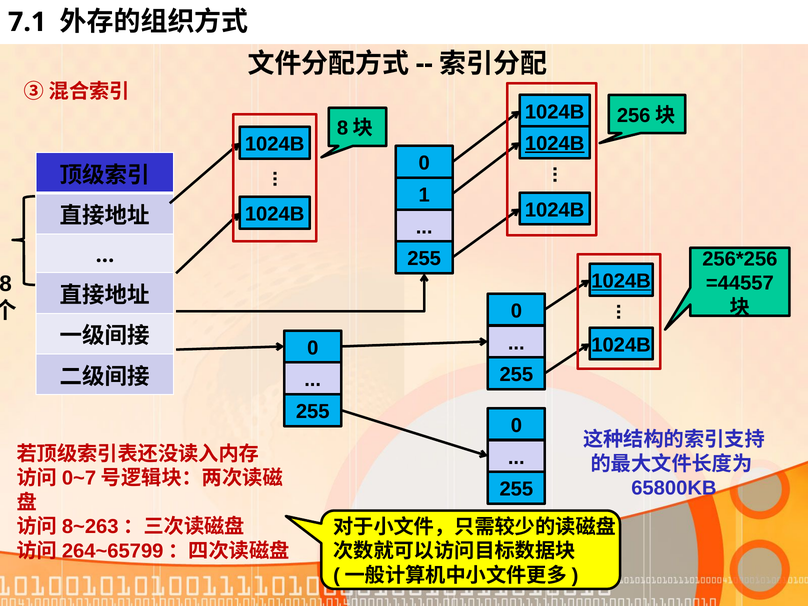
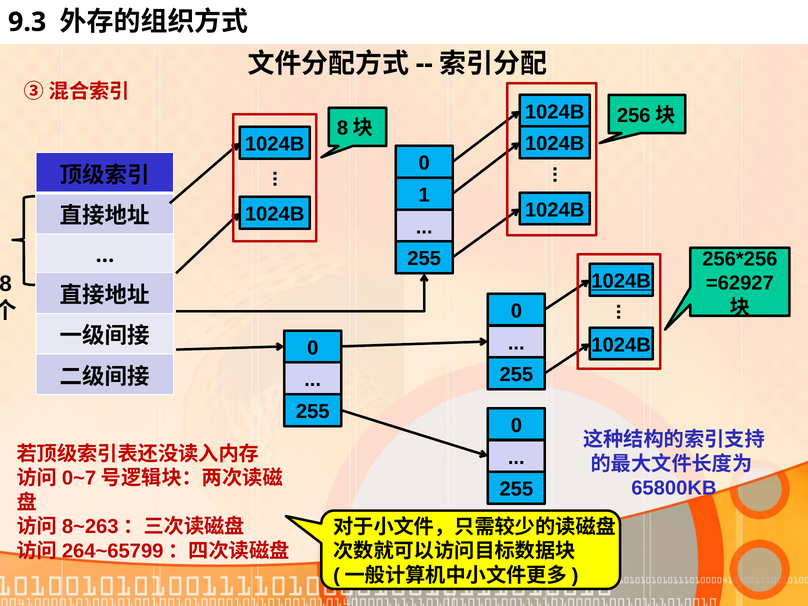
7.1: 7.1 -> 9.3
1024B at (555, 144) underline: present -> none
=44557: =44557 -> =62927
